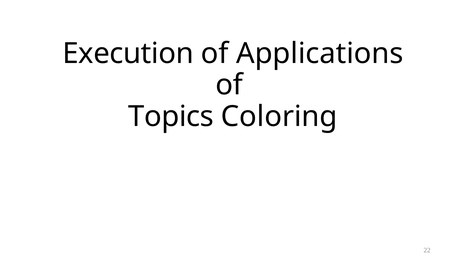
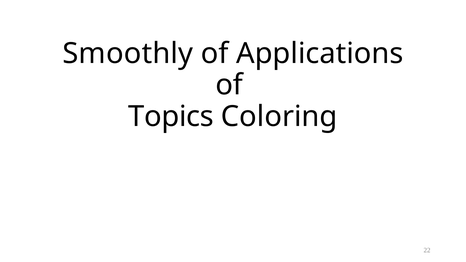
Execution: Execution -> Smoothly
